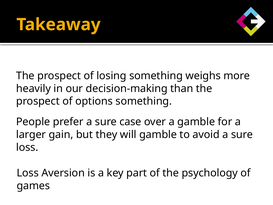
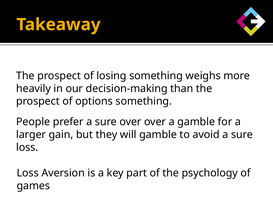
sure case: case -> over
